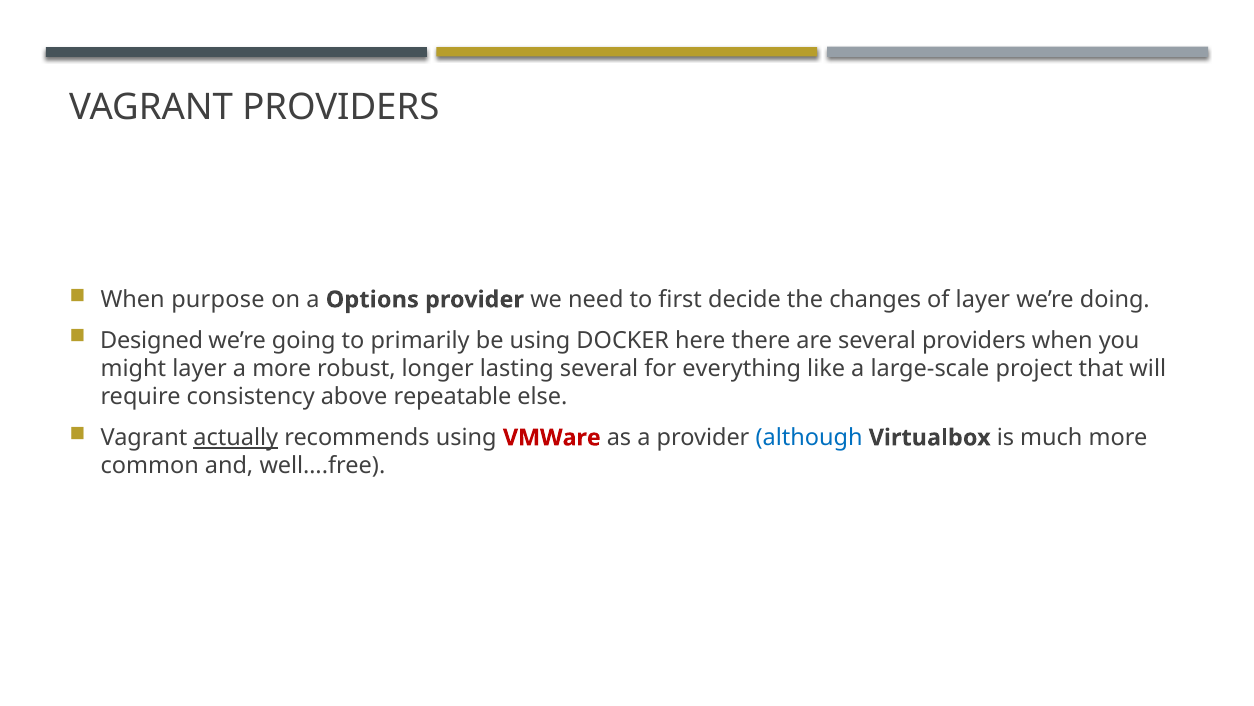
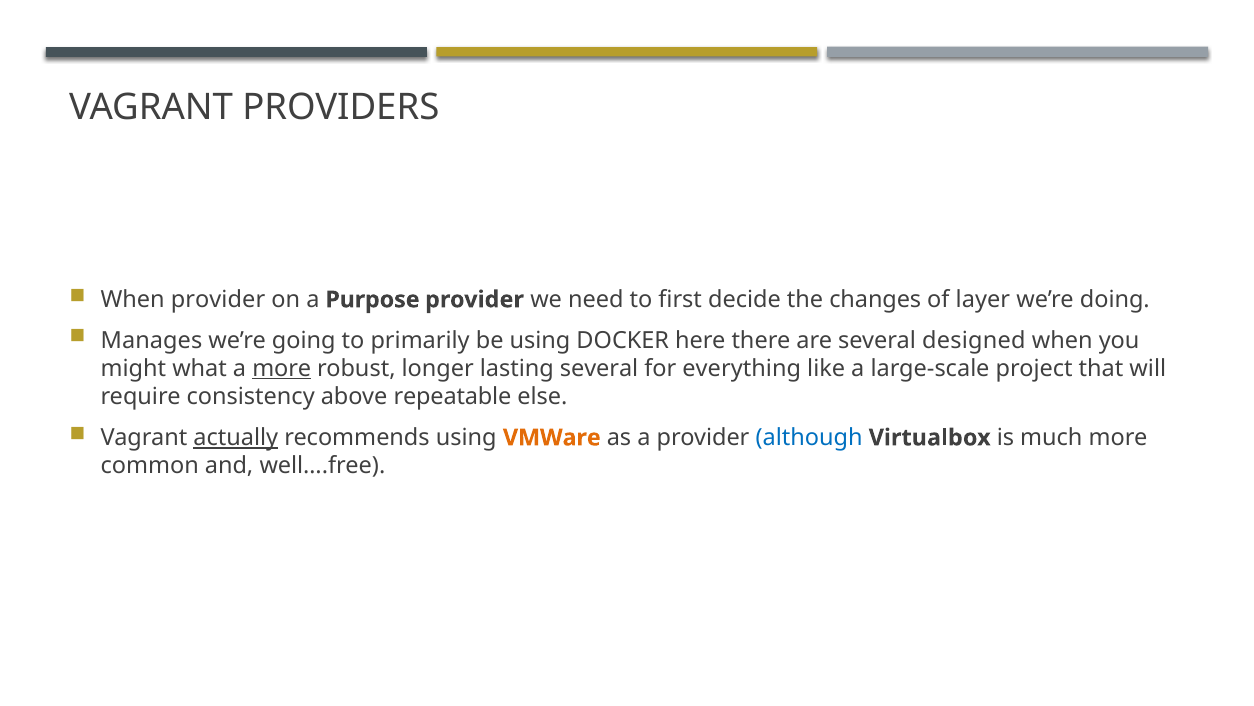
When purpose: purpose -> provider
Options: Options -> Purpose
Designed: Designed -> Manages
several providers: providers -> designed
might layer: layer -> what
more at (282, 368) underline: none -> present
VMWare colour: red -> orange
